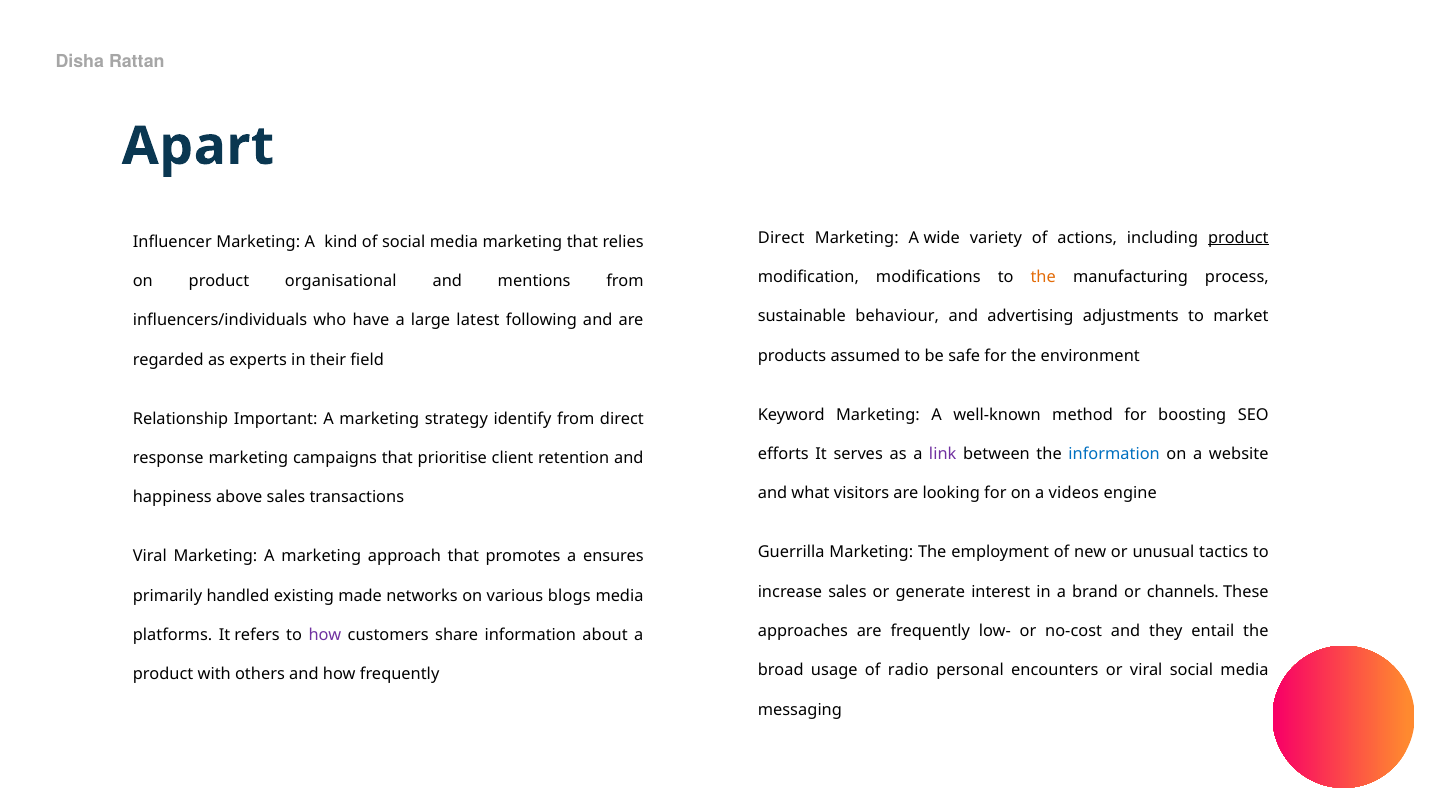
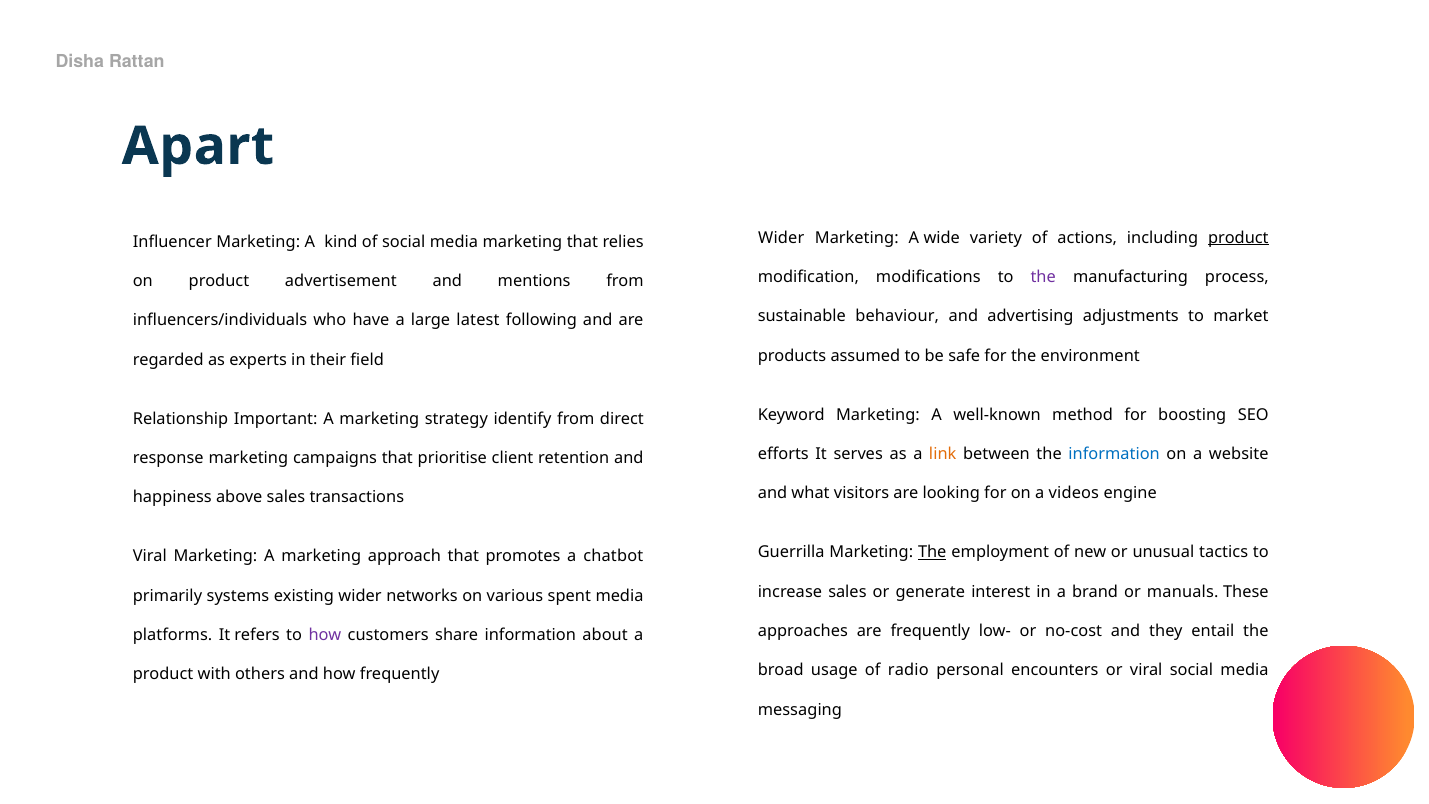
Direct at (781, 238): Direct -> Wider
the at (1043, 277) colour: orange -> purple
organisational: organisational -> advertisement
link colour: purple -> orange
The at (932, 552) underline: none -> present
ensures: ensures -> chatbot
channels: channels -> manuals
handled: handled -> systems
existing made: made -> wider
blogs: blogs -> spent
